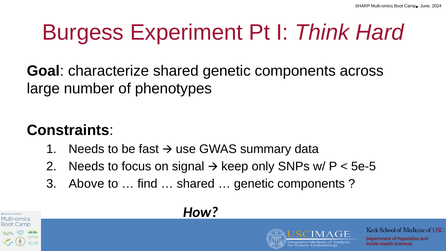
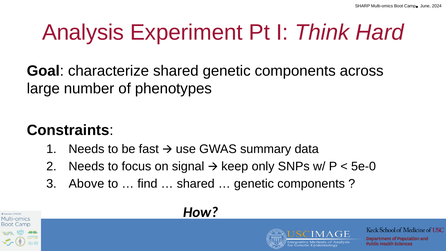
Burgess: Burgess -> Analysis
5e-5: 5e-5 -> 5e-0
